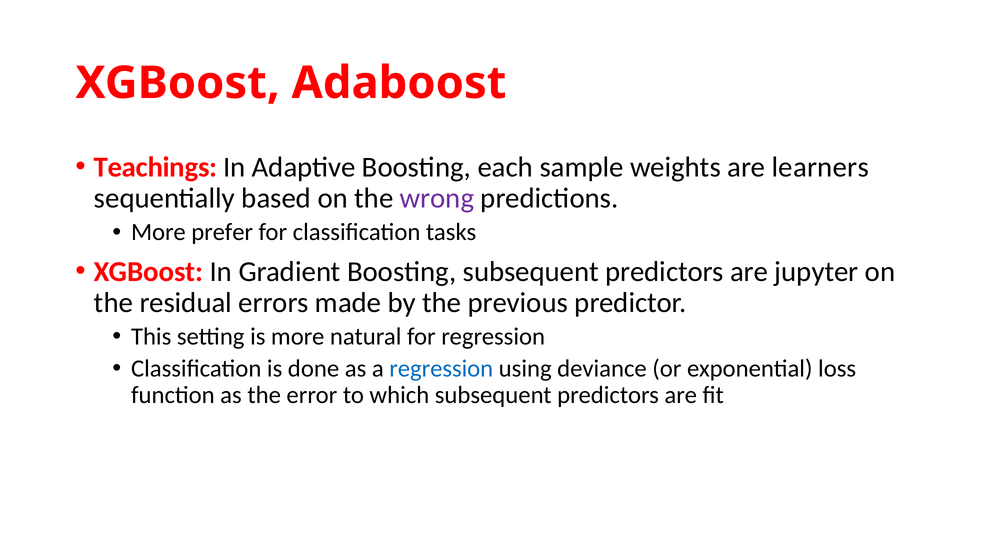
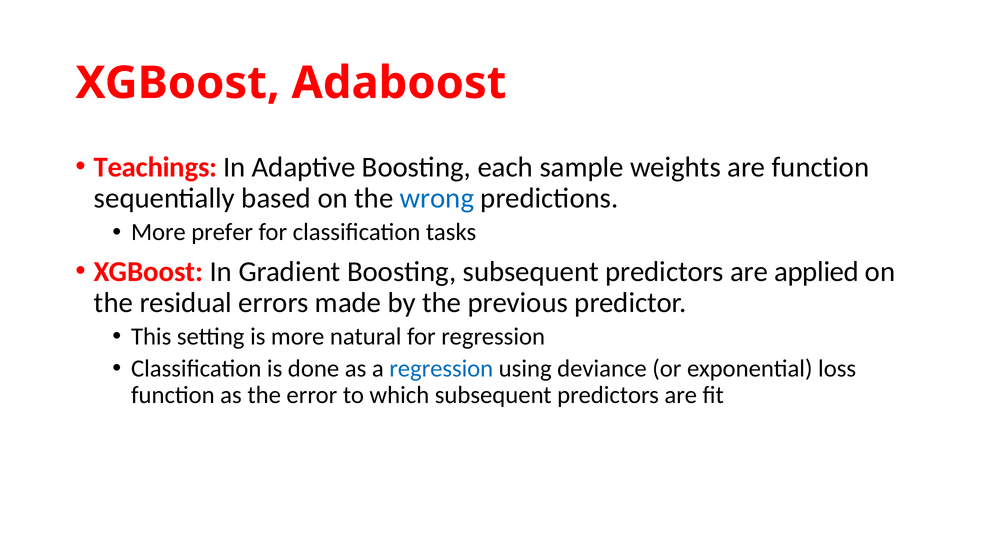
are learners: learners -> function
wrong colour: purple -> blue
jupyter: jupyter -> applied
